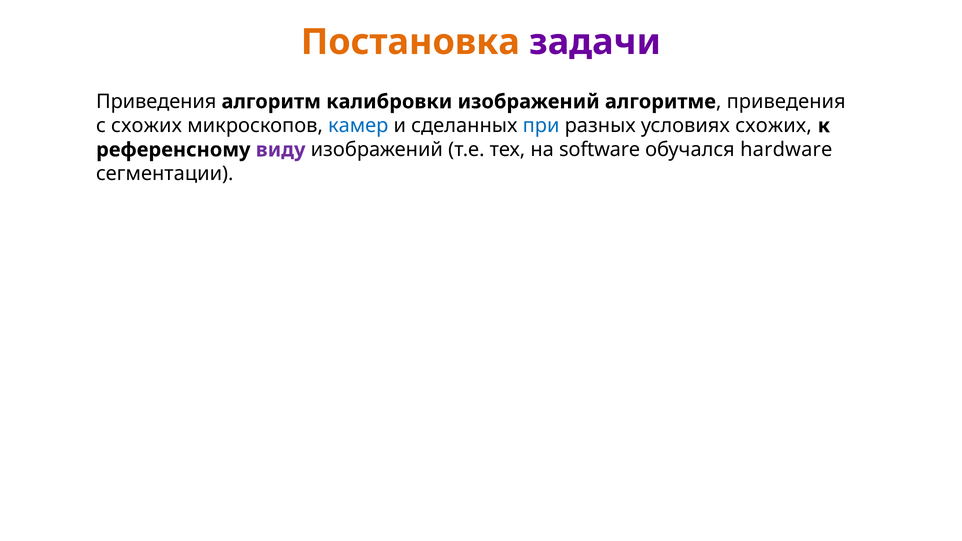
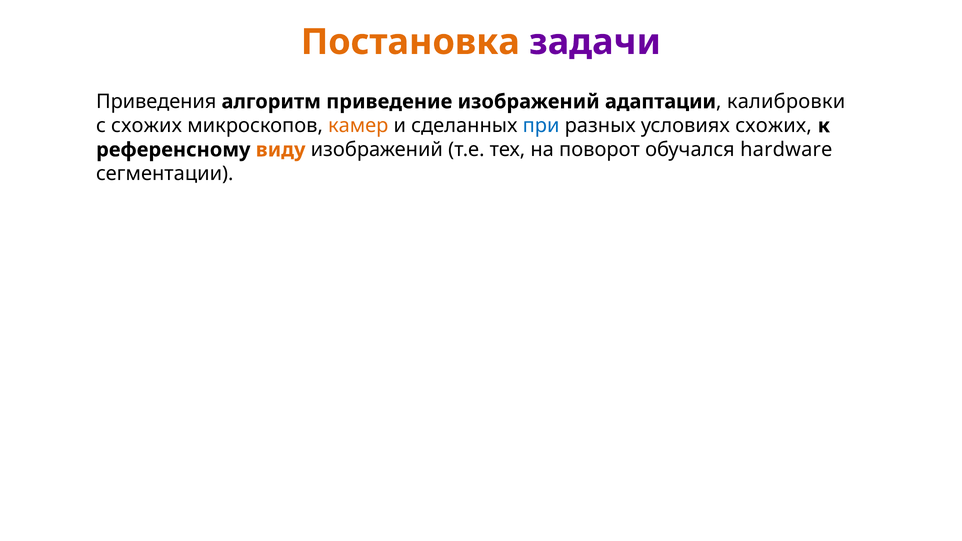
калибровки: калибровки -> приведение
алгоритме: алгоритме -> адаптации
приведения at (786, 102): приведения -> калибровки
камер colour: blue -> orange
виду colour: purple -> orange
software: software -> поворот
